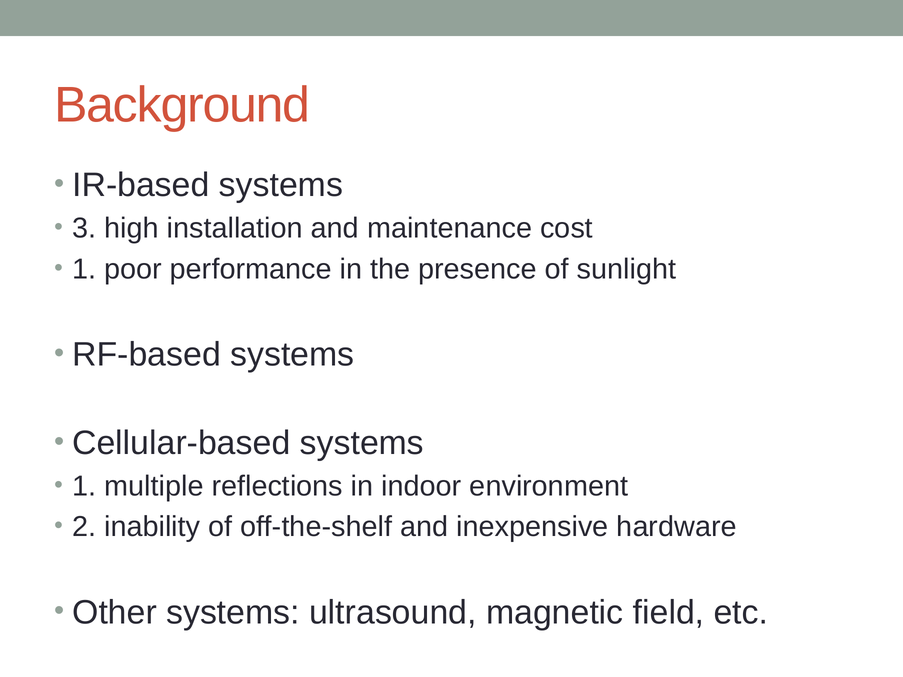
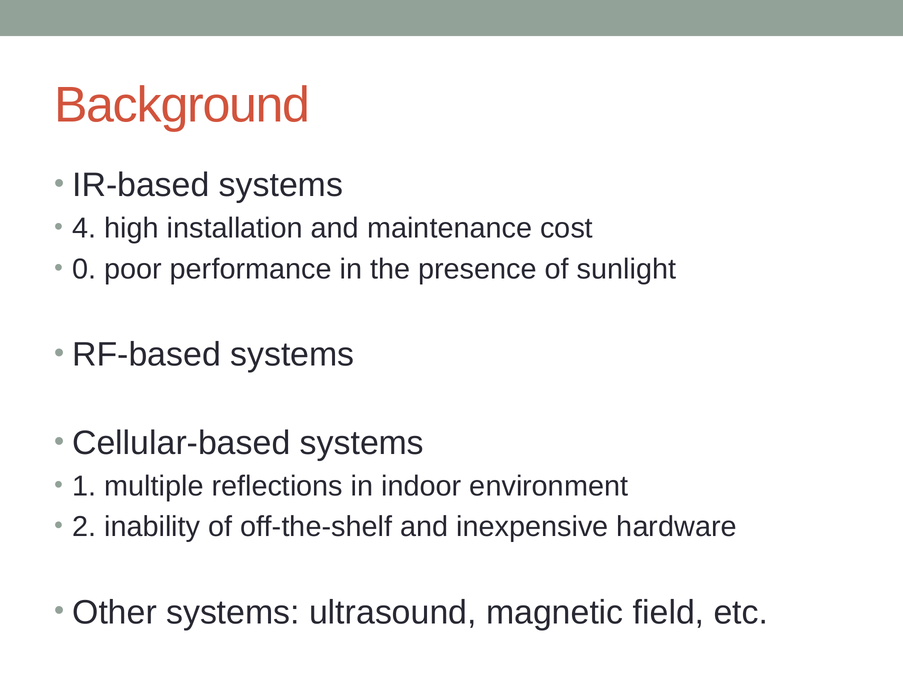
3: 3 -> 4
1 at (84, 269): 1 -> 0
